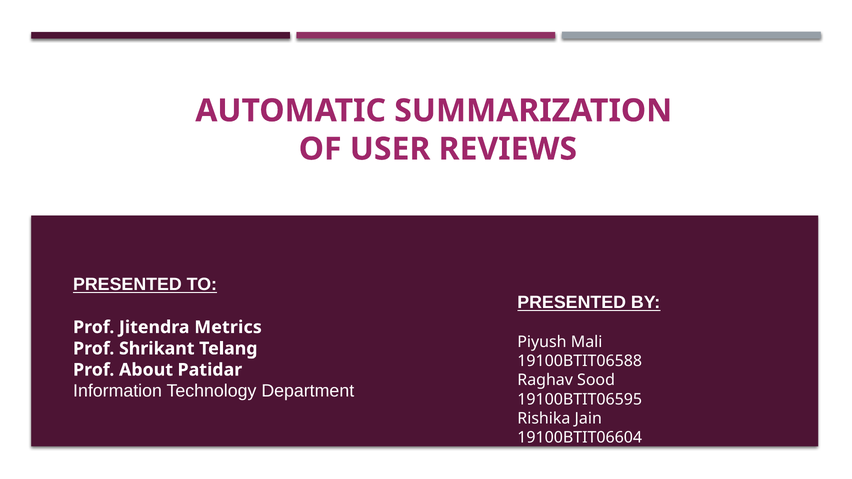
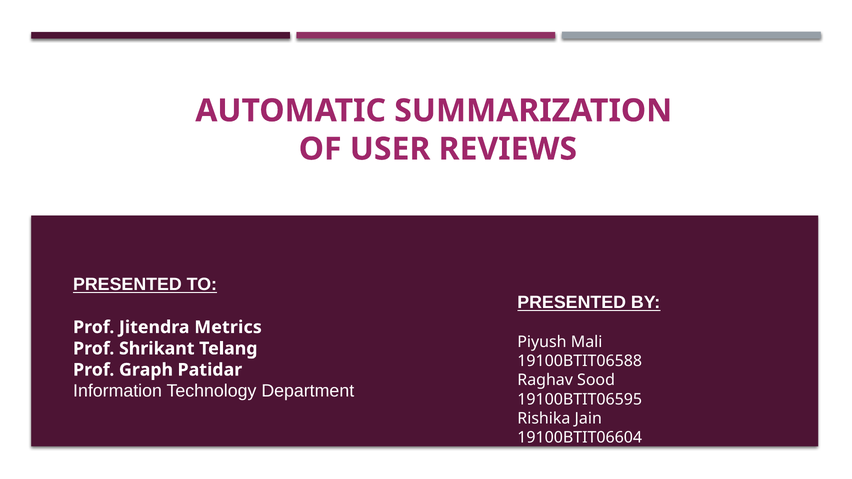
About: About -> Graph
